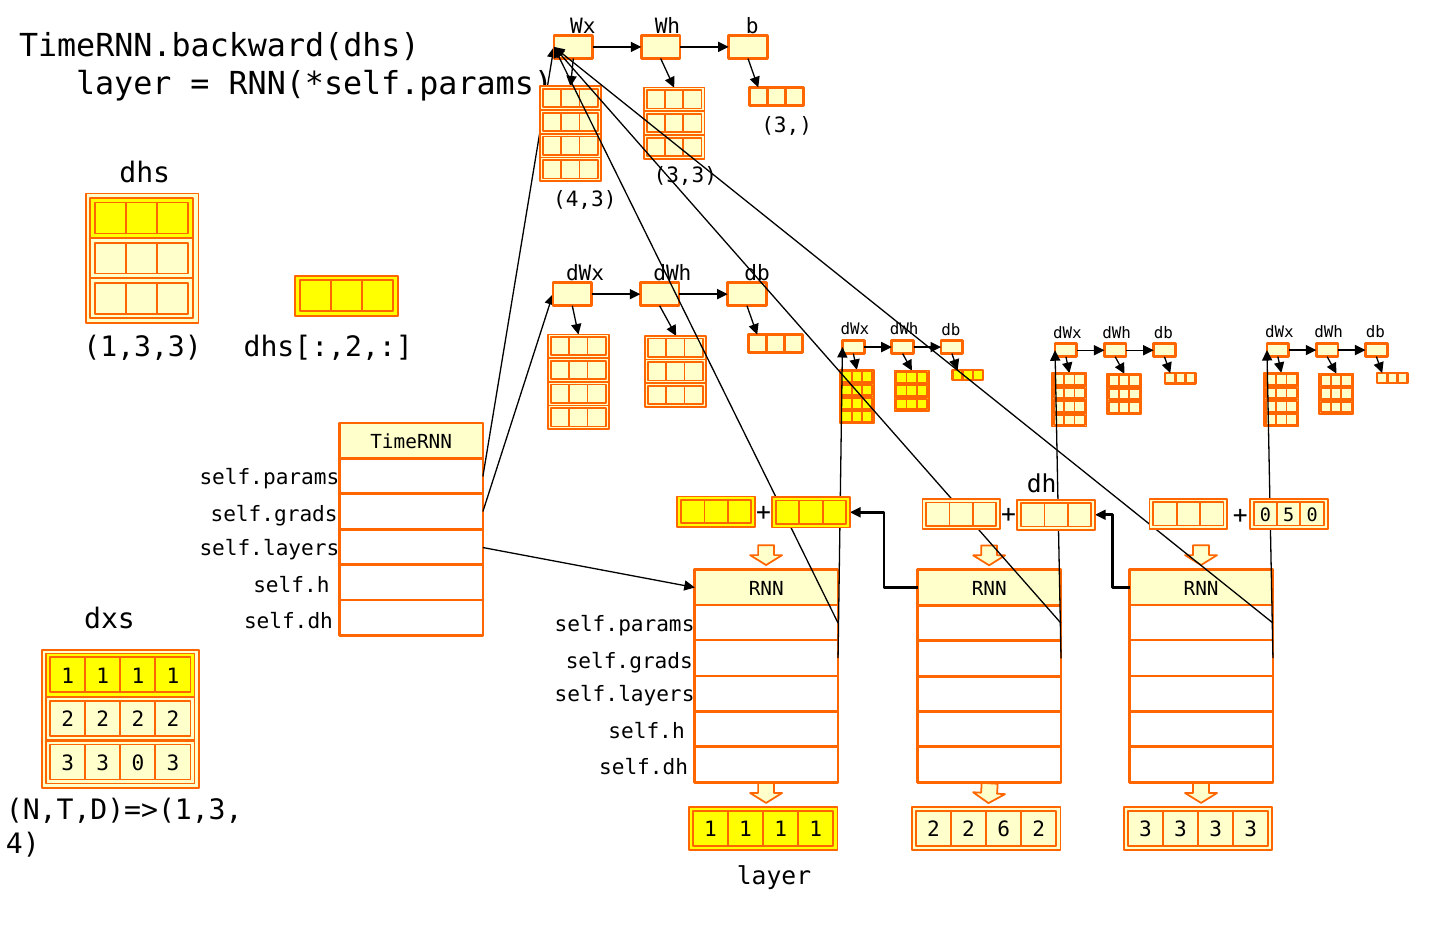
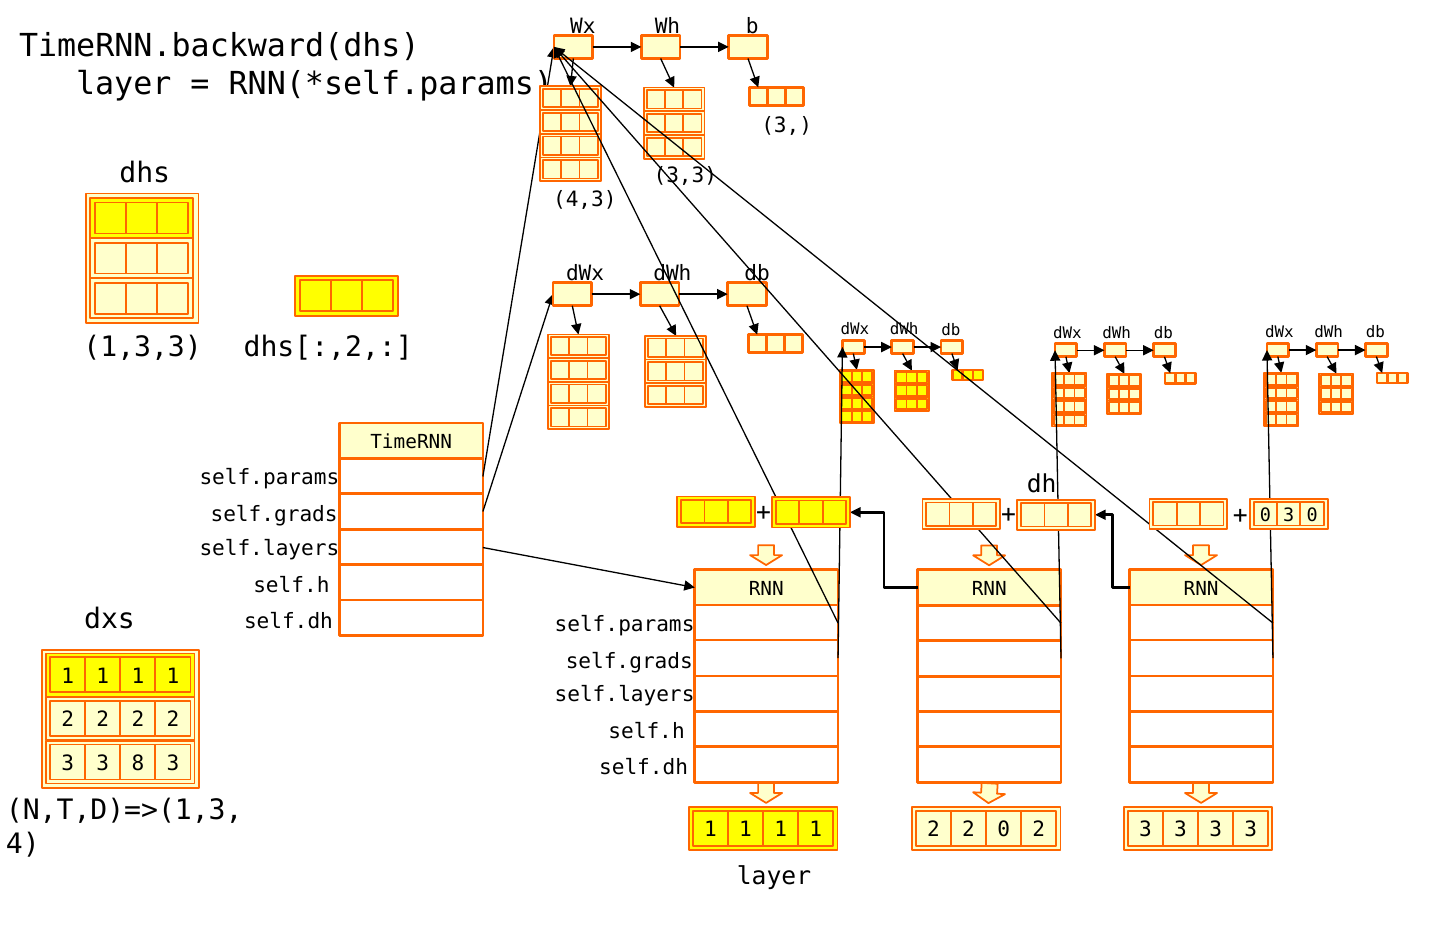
0 5: 5 -> 3
3 3 0: 0 -> 8
2 6: 6 -> 0
